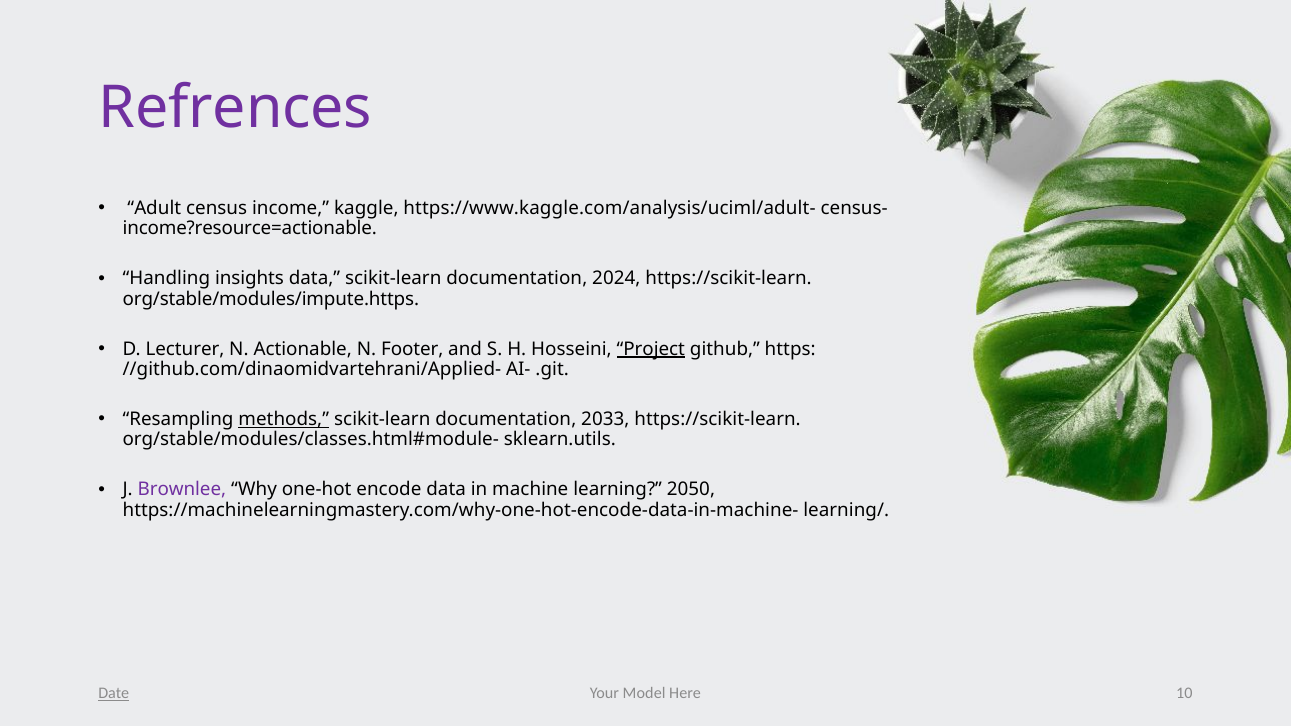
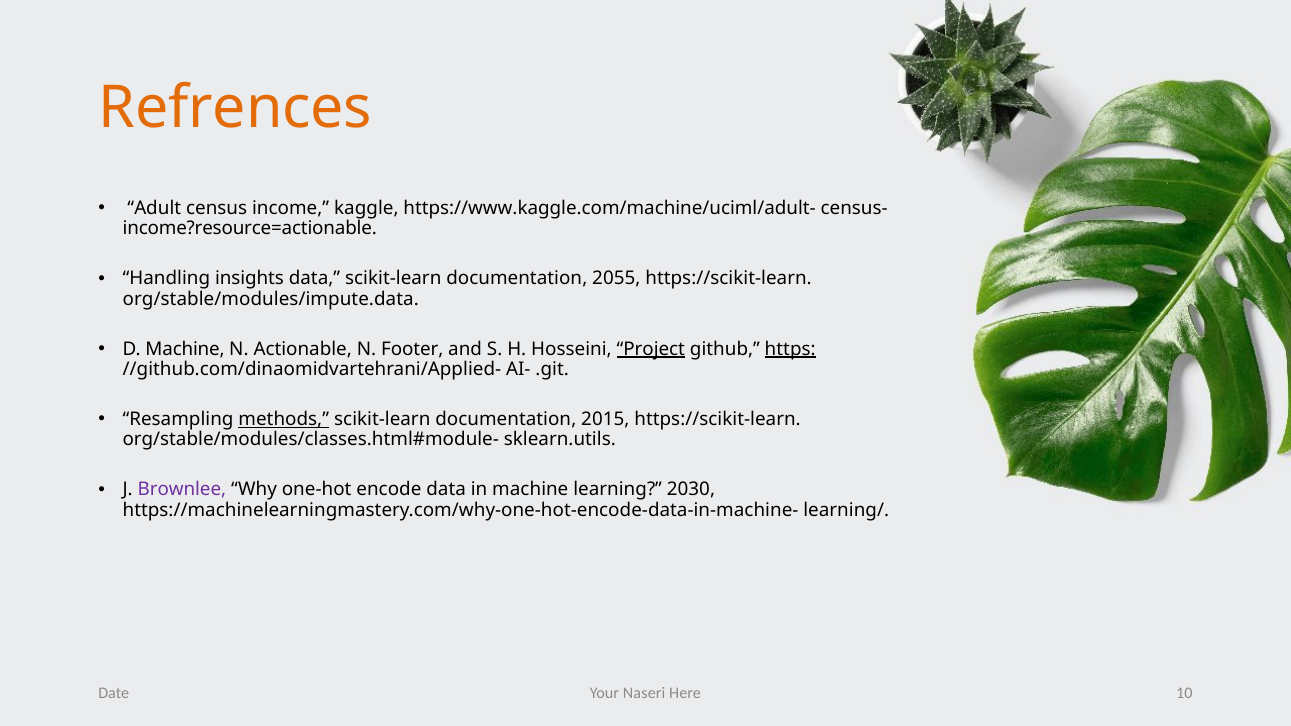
Refrences colour: purple -> orange
https://www.kaggle.com/analysis/uciml/adult-: https://www.kaggle.com/analysis/uciml/adult- -> https://www.kaggle.com/machine/uciml/adult-
2024: 2024 -> 2055
org/stable/modules/impute.https: org/stable/modules/impute.https -> org/stable/modules/impute.data
D Lecturer: Lecturer -> Machine
https underline: none -> present
2033: 2033 -> 2015
2050: 2050 -> 2030
Model: Model -> Naseri
Date underline: present -> none
